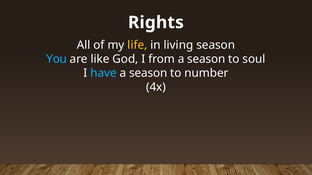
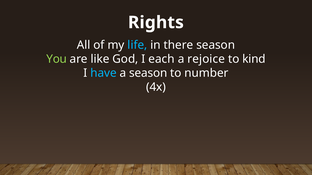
life colour: yellow -> light blue
living: living -> there
You colour: light blue -> light green
from: from -> each
season at (206, 59): season -> rejoice
soul: soul -> kind
